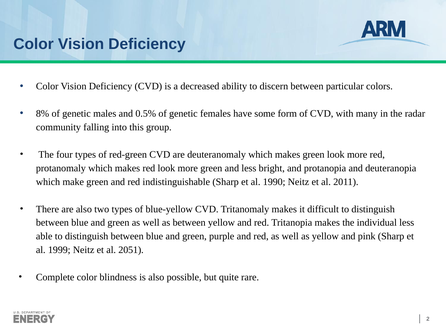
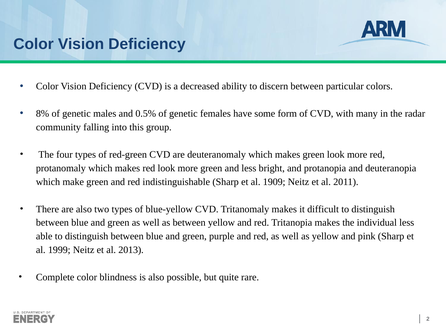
1990: 1990 -> 1909
2051: 2051 -> 2013
